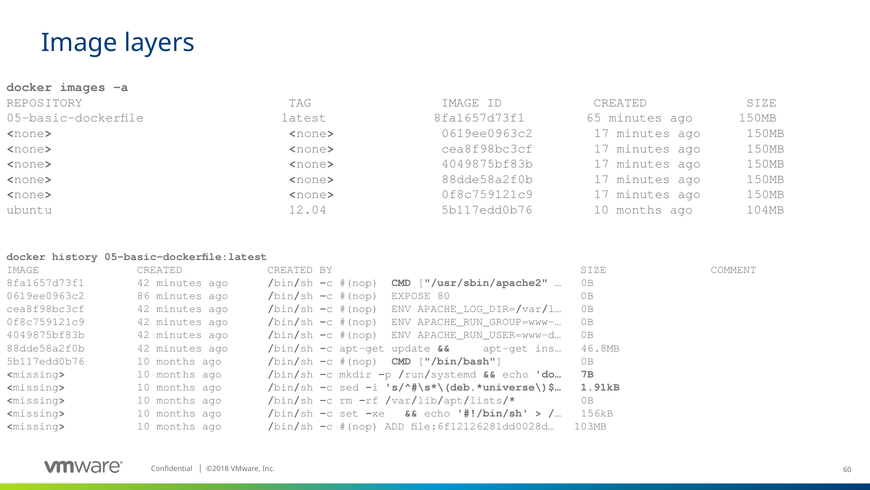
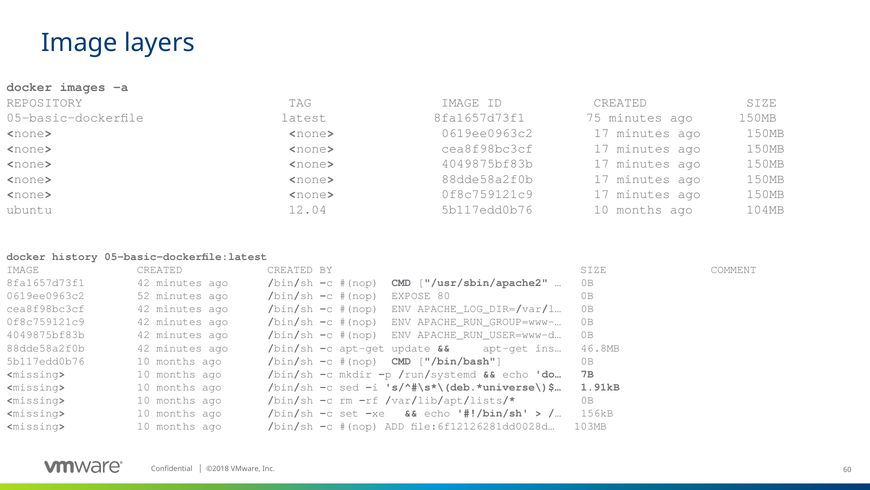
65: 65 -> 75
86: 86 -> 52
